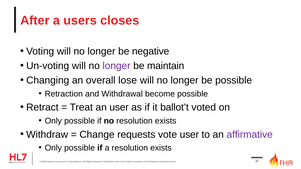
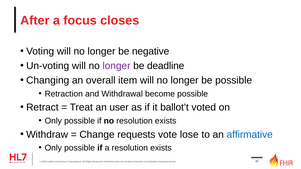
users: users -> focus
maintain: maintain -> deadline
lose: lose -> item
vote user: user -> lose
affirmative colour: purple -> blue
